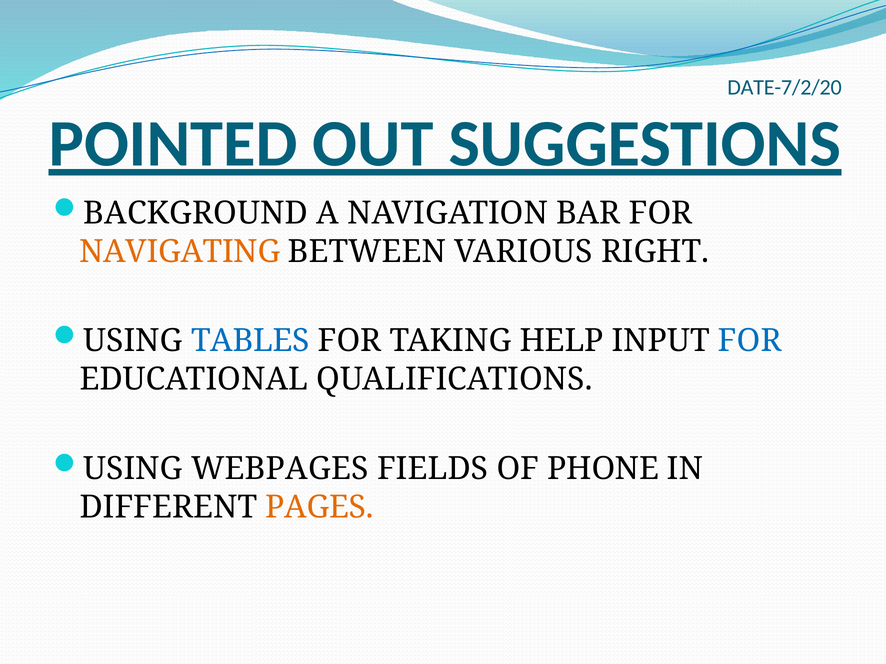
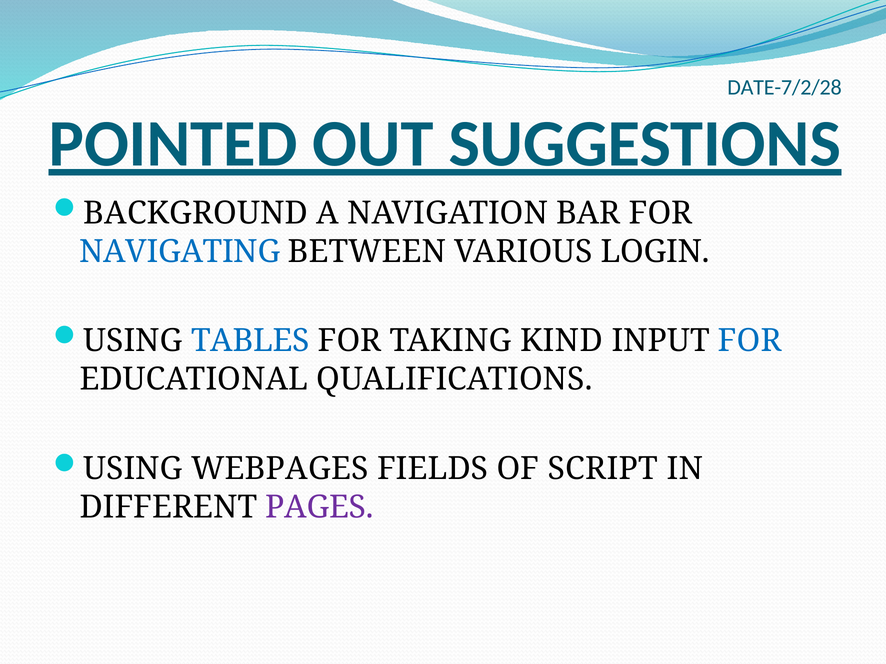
DATE-7/2/20: DATE-7/2/20 -> DATE-7/2/28
NAVIGATING colour: orange -> blue
RIGHT: RIGHT -> LOGIN
HELP: HELP -> KIND
PHONE: PHONE -> SCRIPT
PAGES colour: orange -> purple
